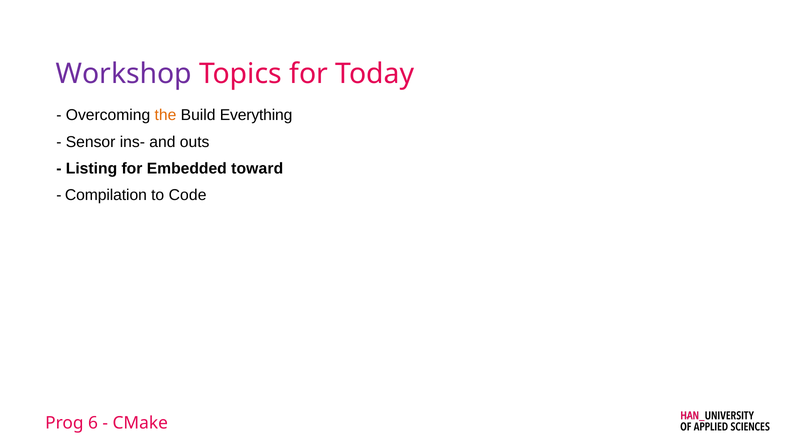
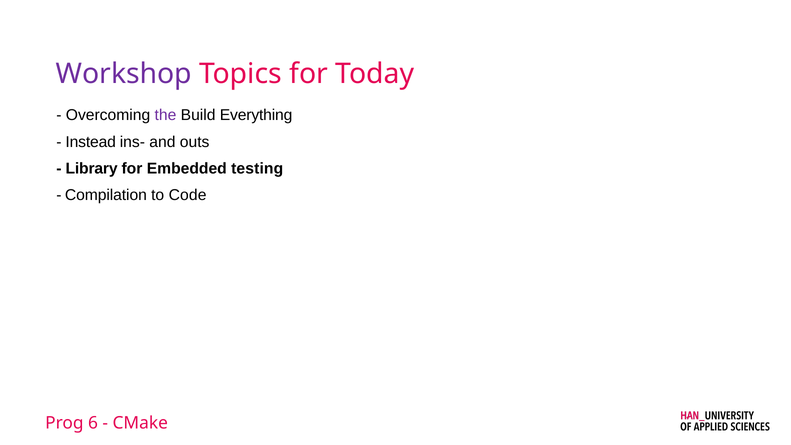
the colour: orange -> purple
Sensor: Sensor -> Instead
Listing: Listing -> Library
toward: toward -> testing
